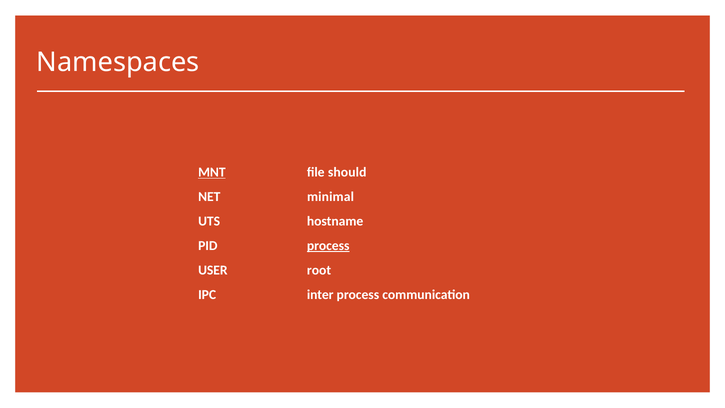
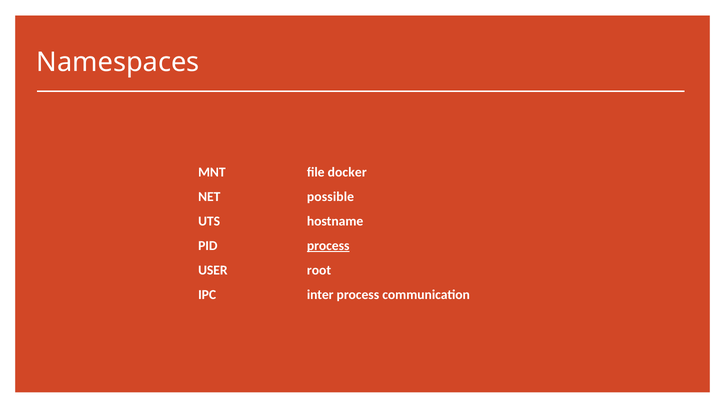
MNT underline: present -> none
should: should -> docker
minimal: minimal -> possible
